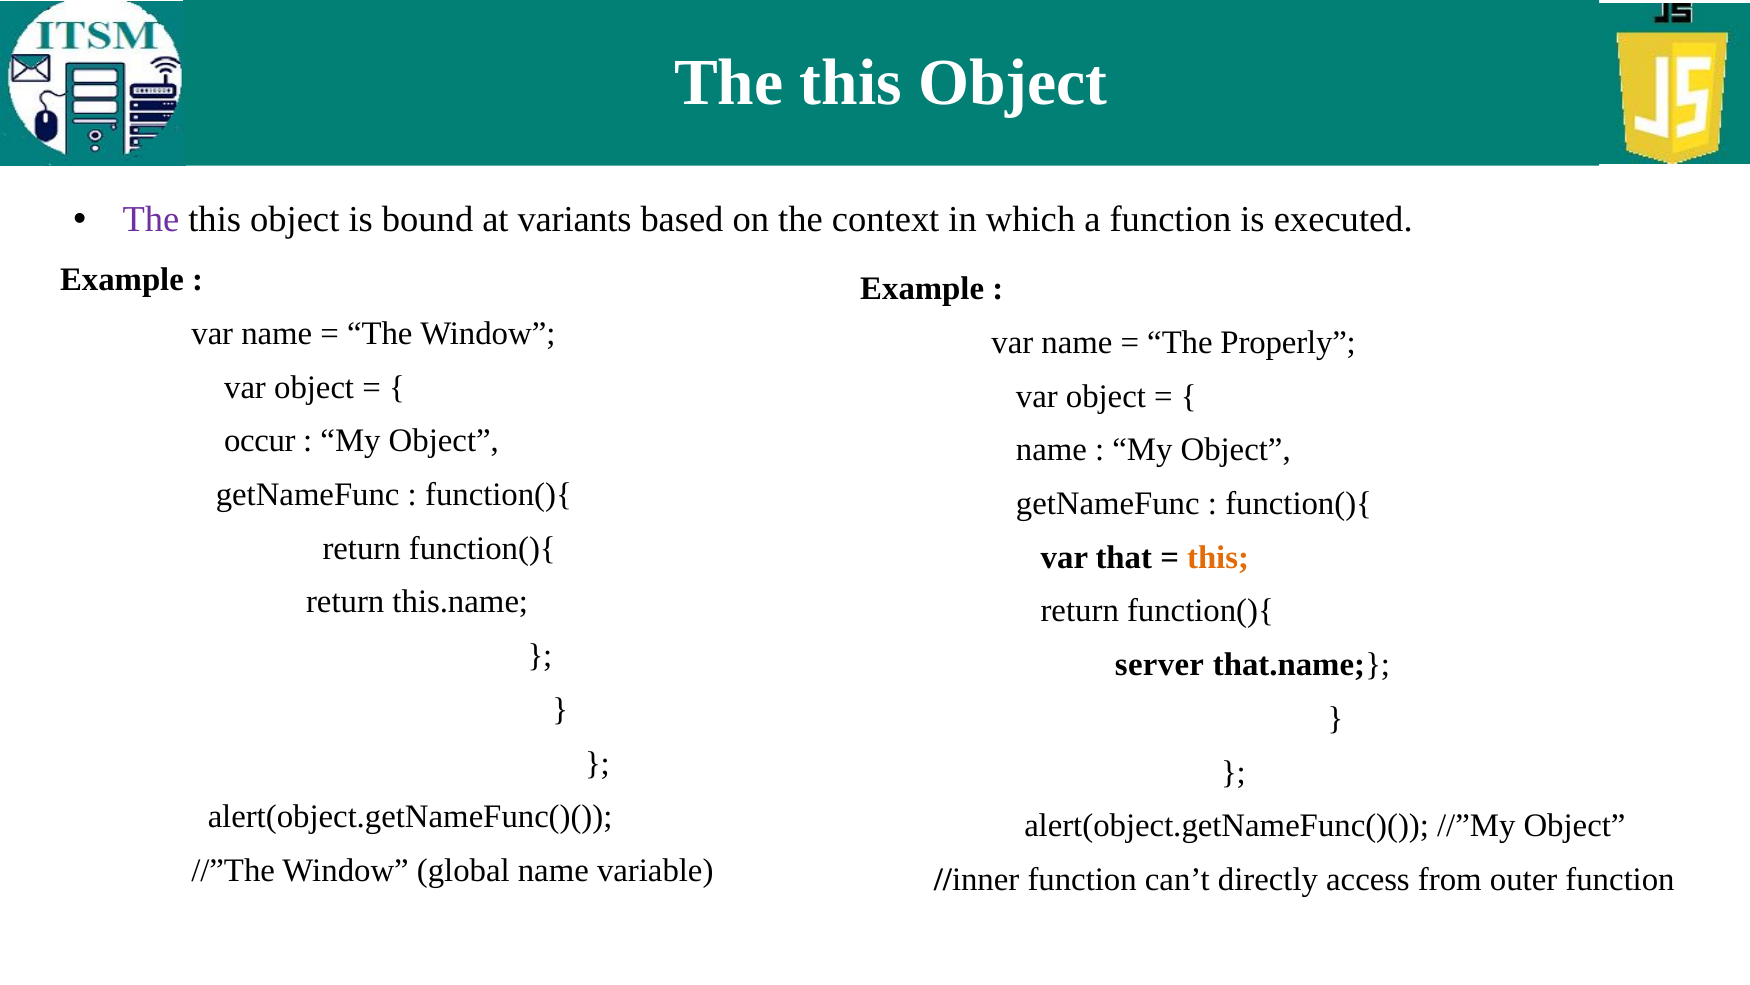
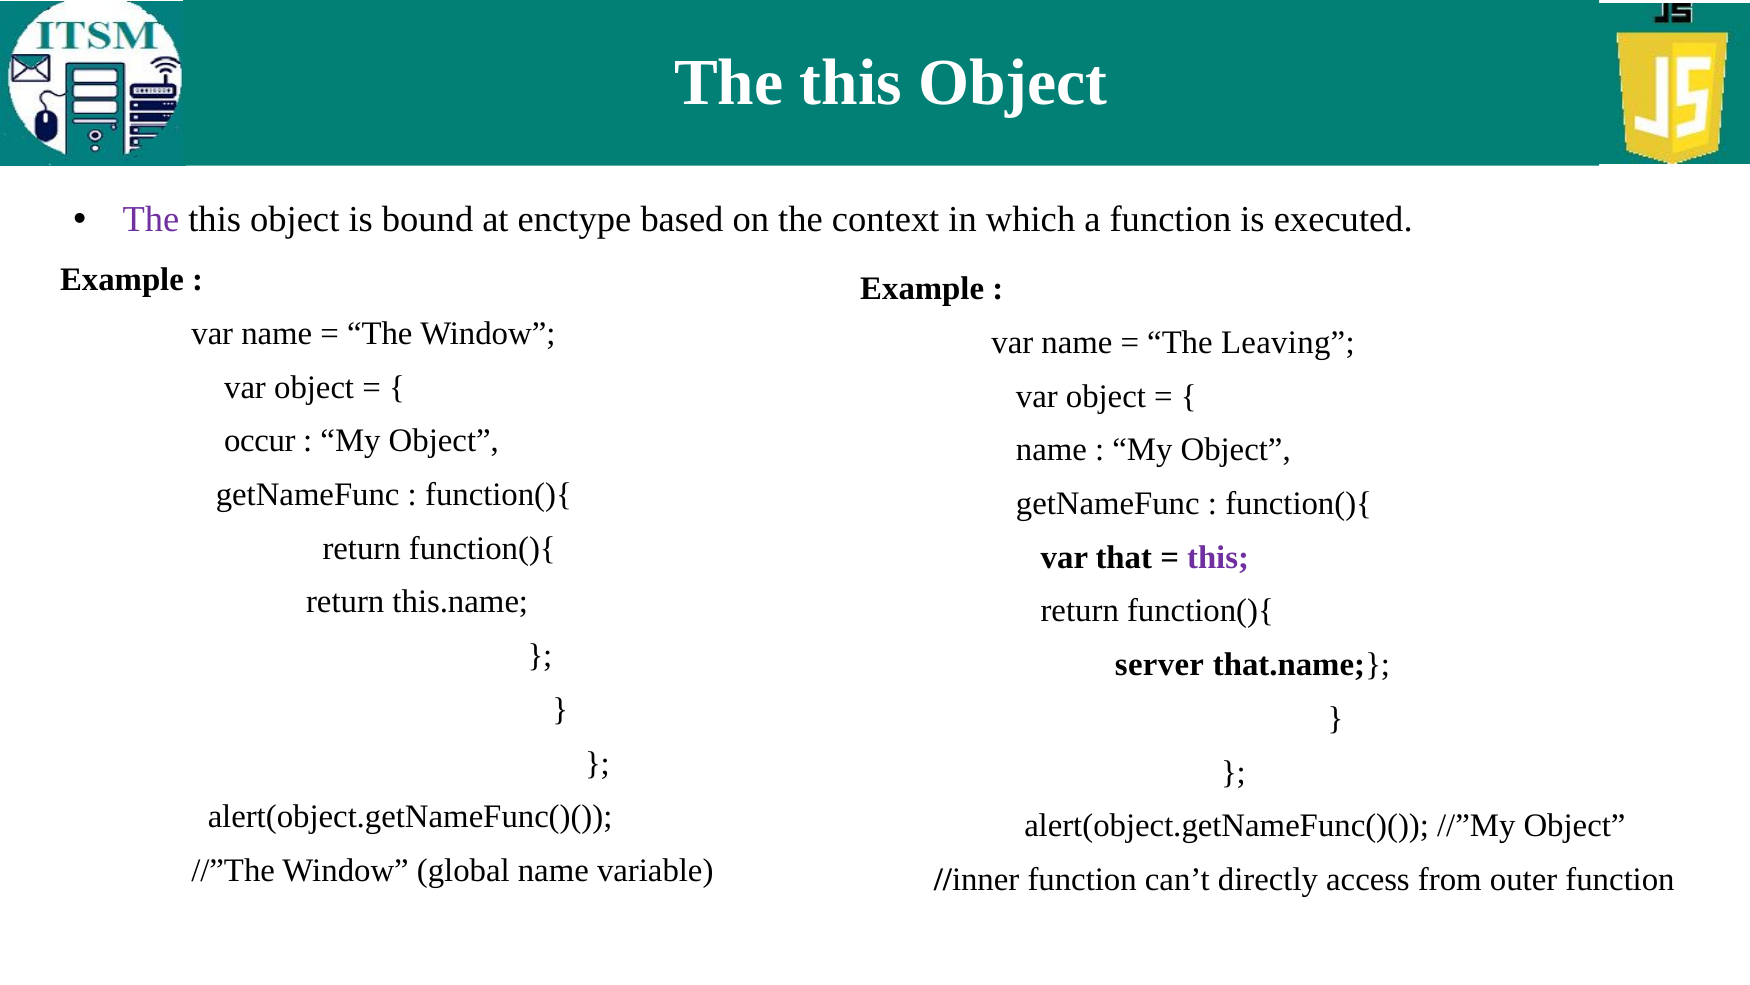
variants: variants -> enctype
Properly: Properly -> Leaving
this at (1218, 557) colour: orange -> purple
